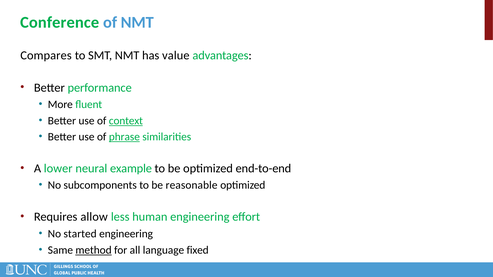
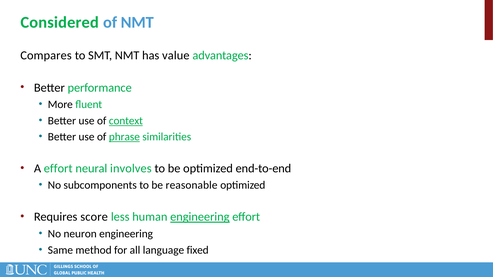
Conference: Conference -> Considered
A lower: lower -> effort
example: example -> involves
allow: allow -> score
engineering at (200, 217) underline: none -> present
started: started -> neuron
method underline: present -> none
